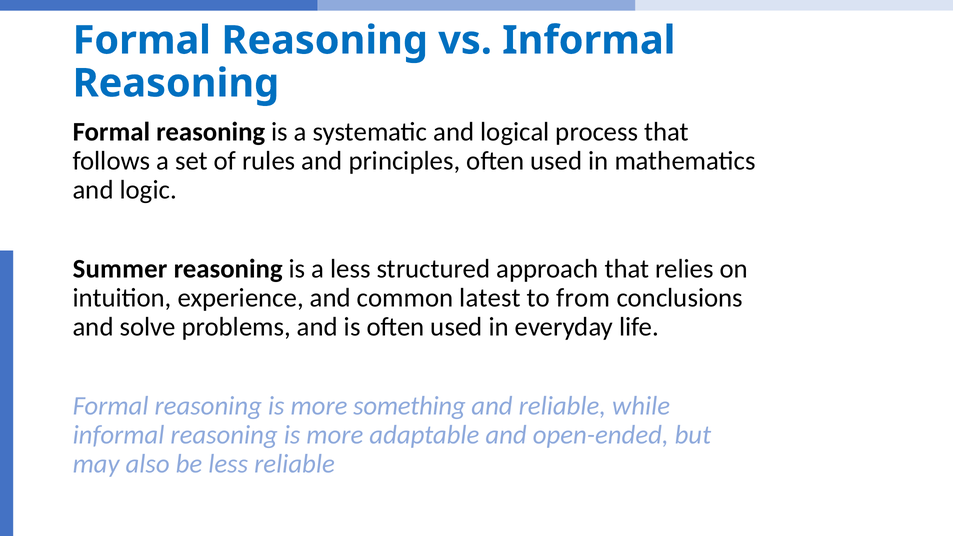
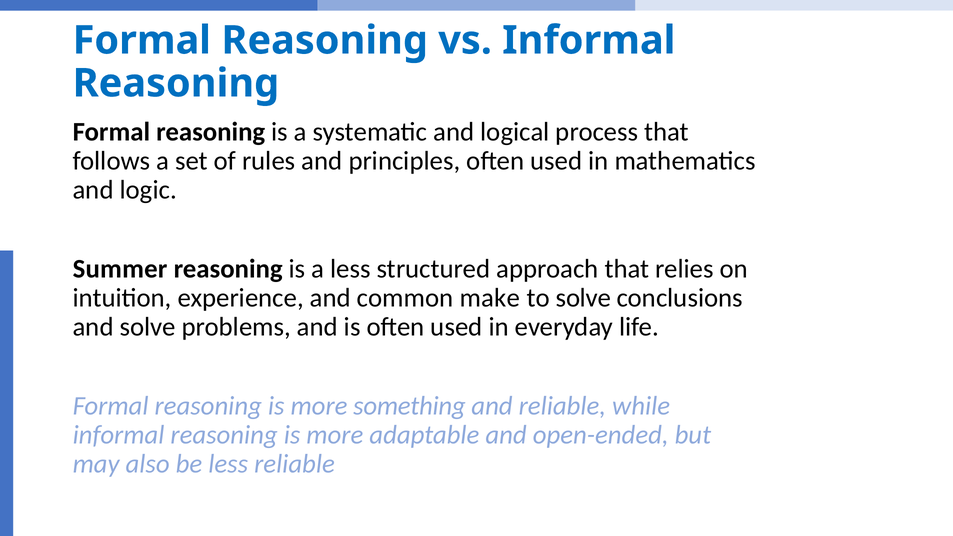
latest: latest -> make
to from: from -> solve
